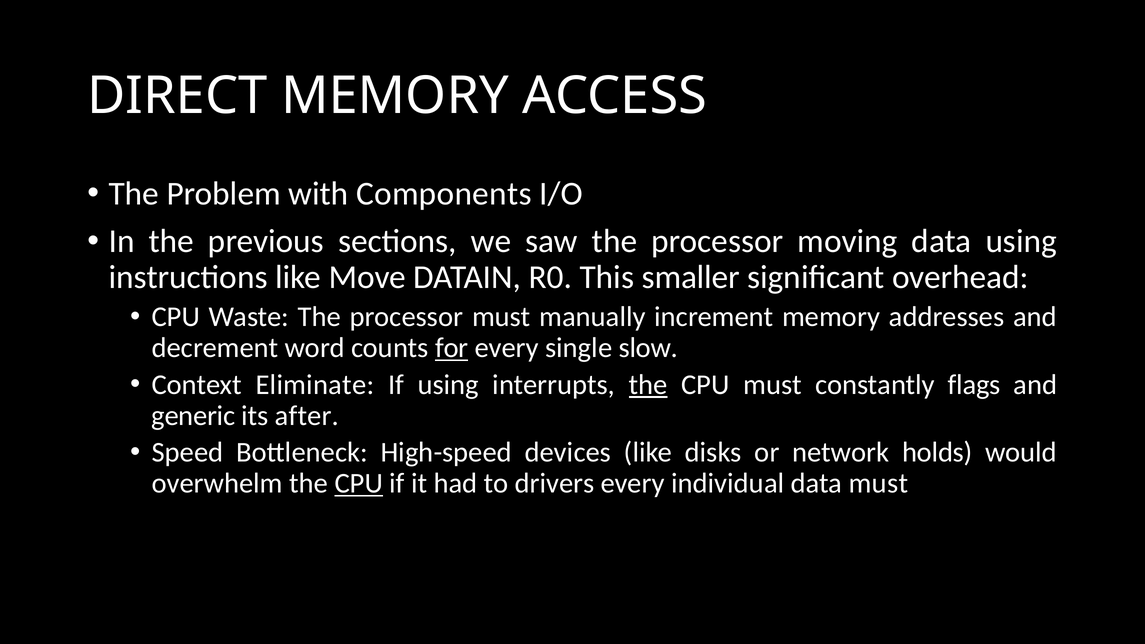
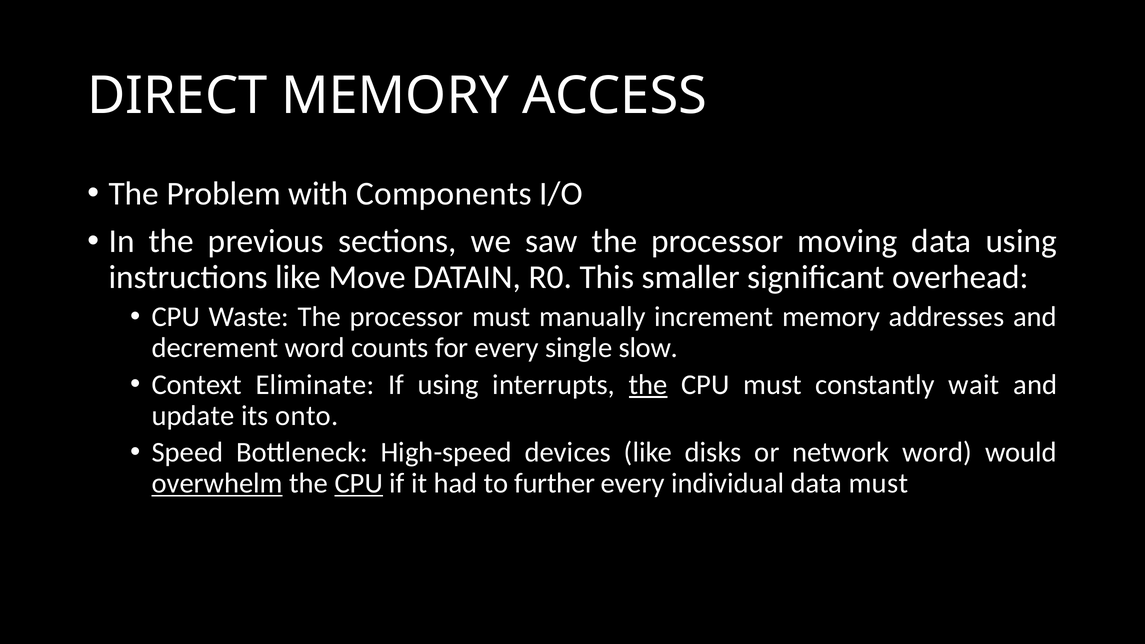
for underline: present -> none
flags: flags -> wait
generic: generic -> update
after: after -> onto
network holds: holds -> word
overwhelm underline: none -> present
drivers: drivers -> further
